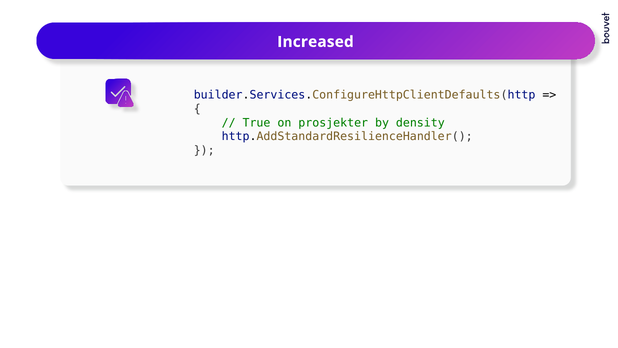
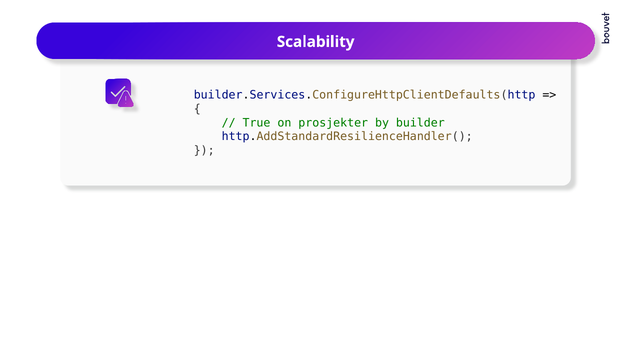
Increased: Increased -> Scalability
density: density -> builder
